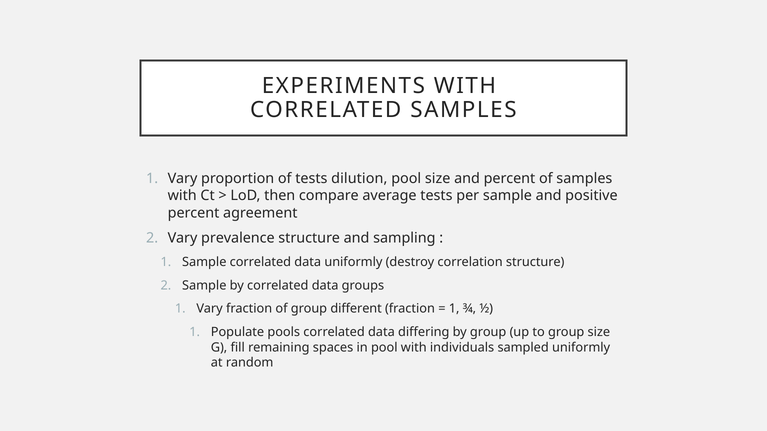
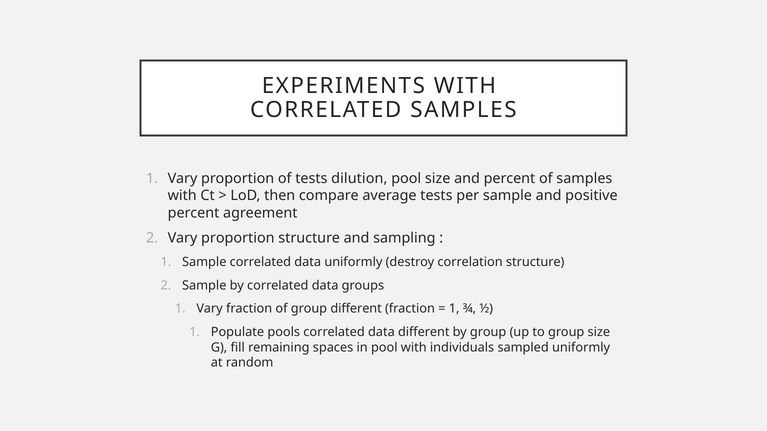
prevalence at (238, 238): prevalence -> proportion
data differing: differing -> different
